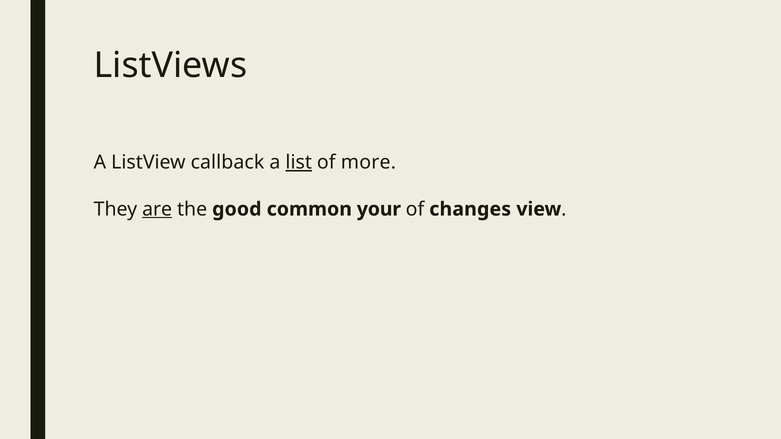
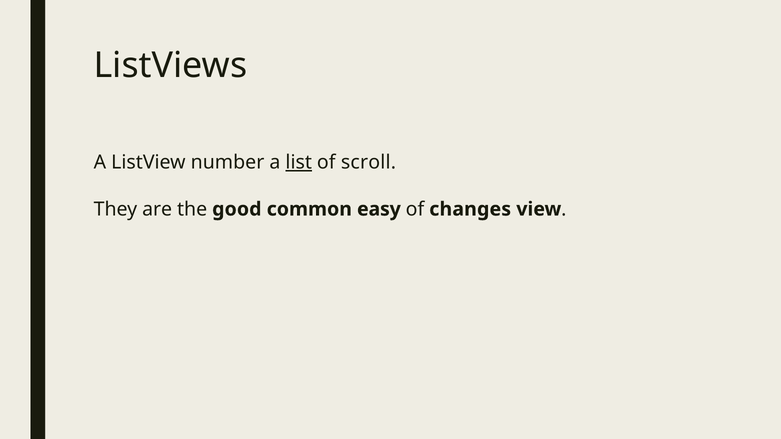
callback: callback -> number
more: more -> scroll
are underline: present -> none
your: your -> easy
